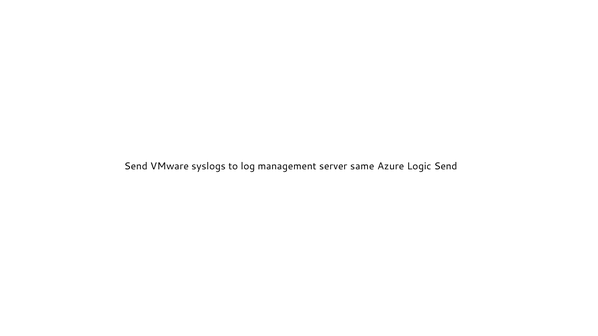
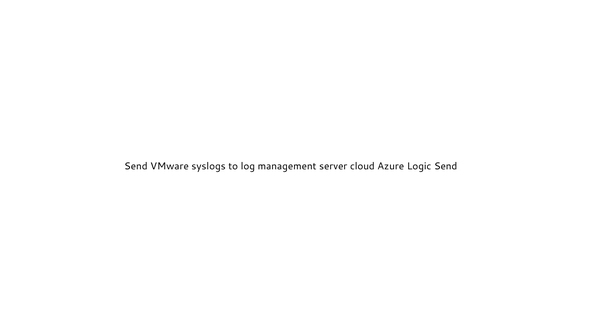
same: same -> cloud
